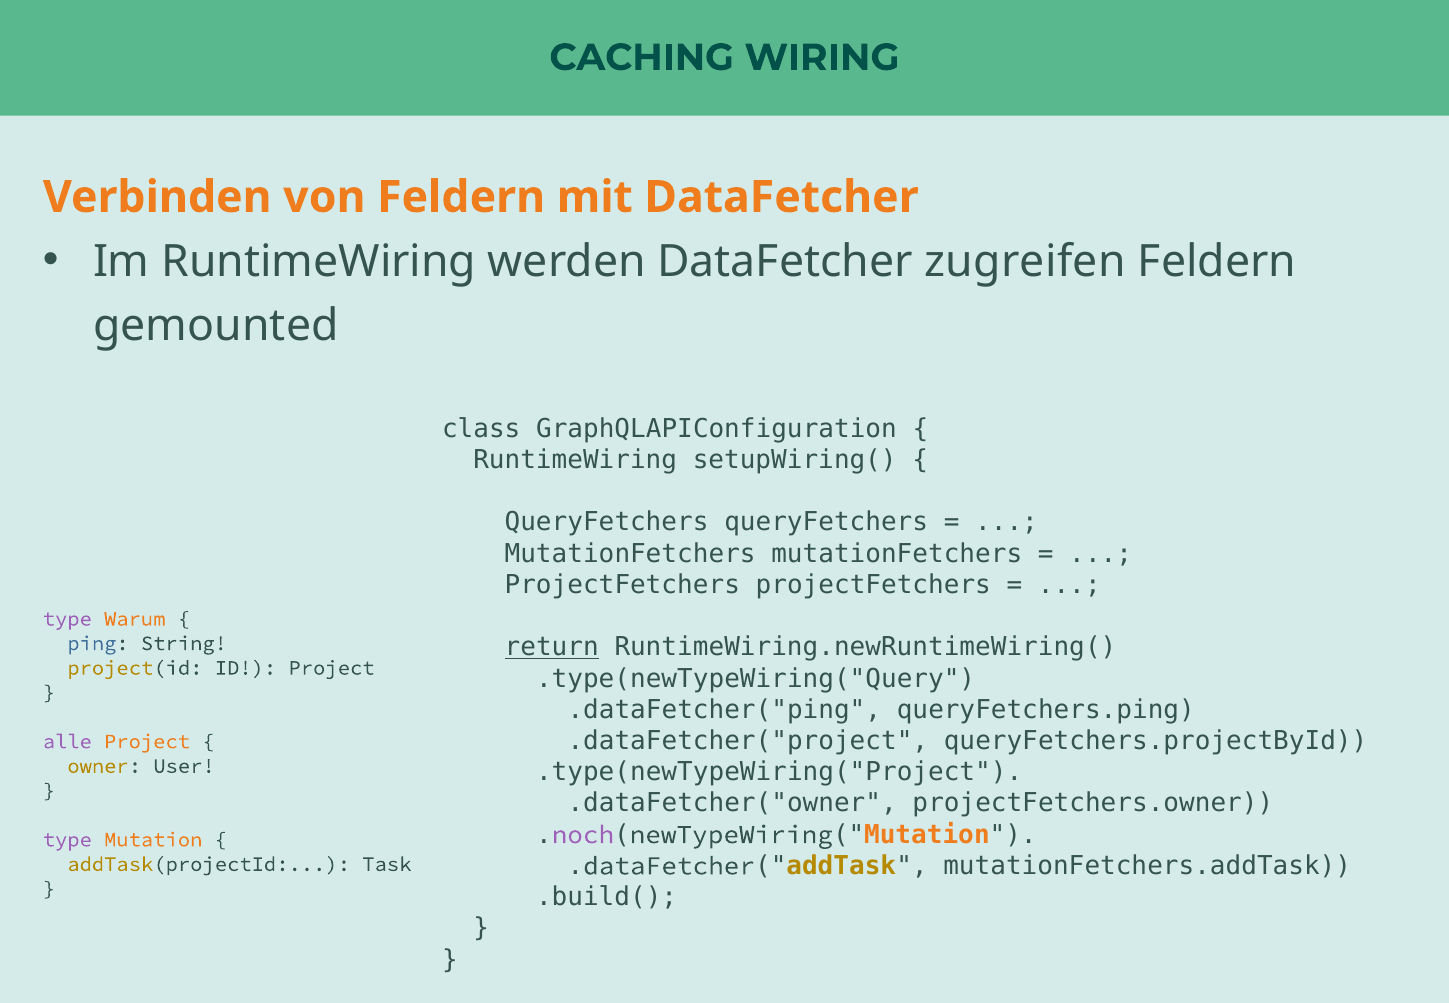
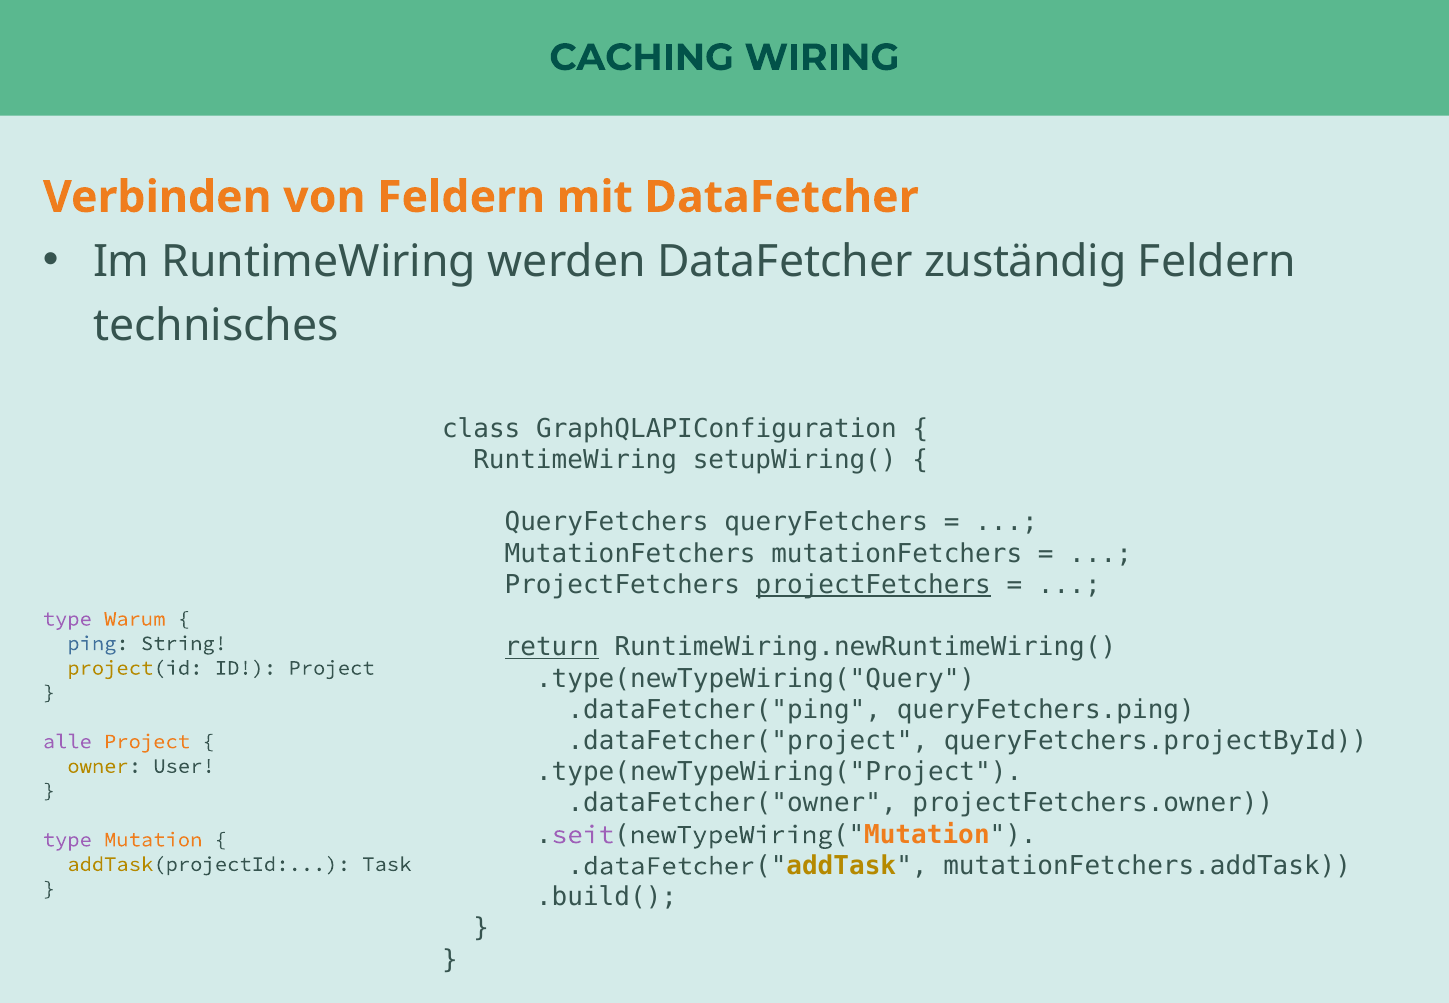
zugreifen: zugreifen -> zuständig
gemounted: gemounted -> technisches
projectFetchers at (873, 585) underline: none -> present
noch: noch -> seit
